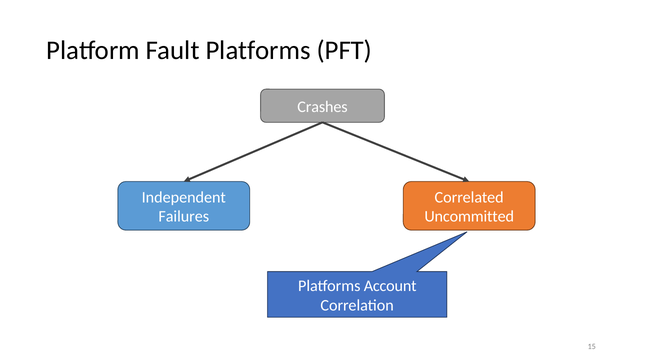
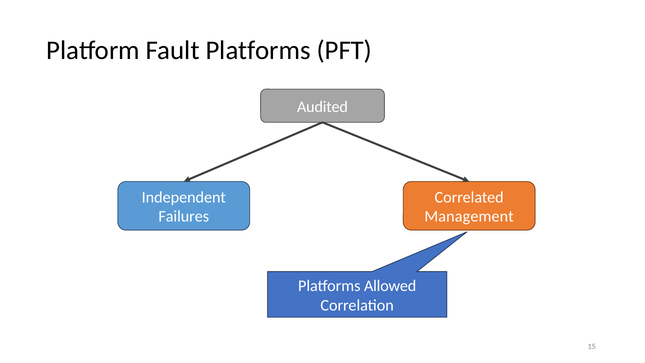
Crashes: Crashes -> Audited
Uncommitted: Uncommitted -> Management
Account: Account -> Allowed
